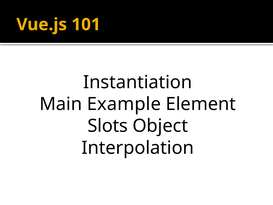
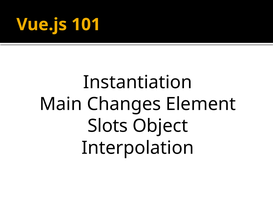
Example: Example -> Changes
